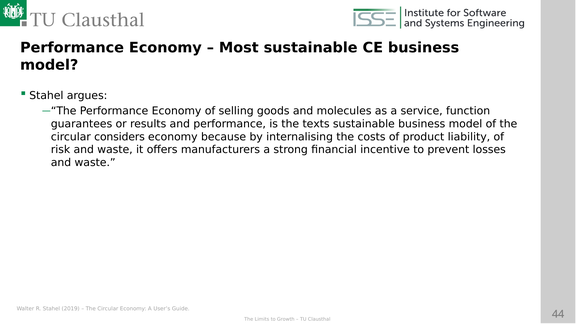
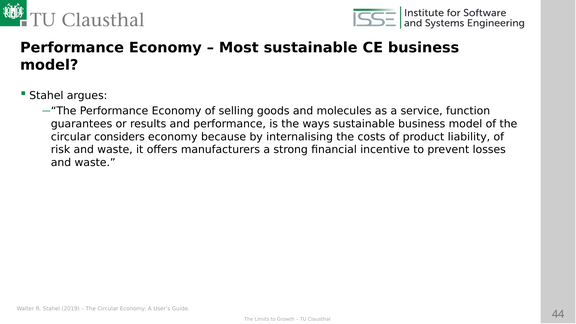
texts: texts -> ways
